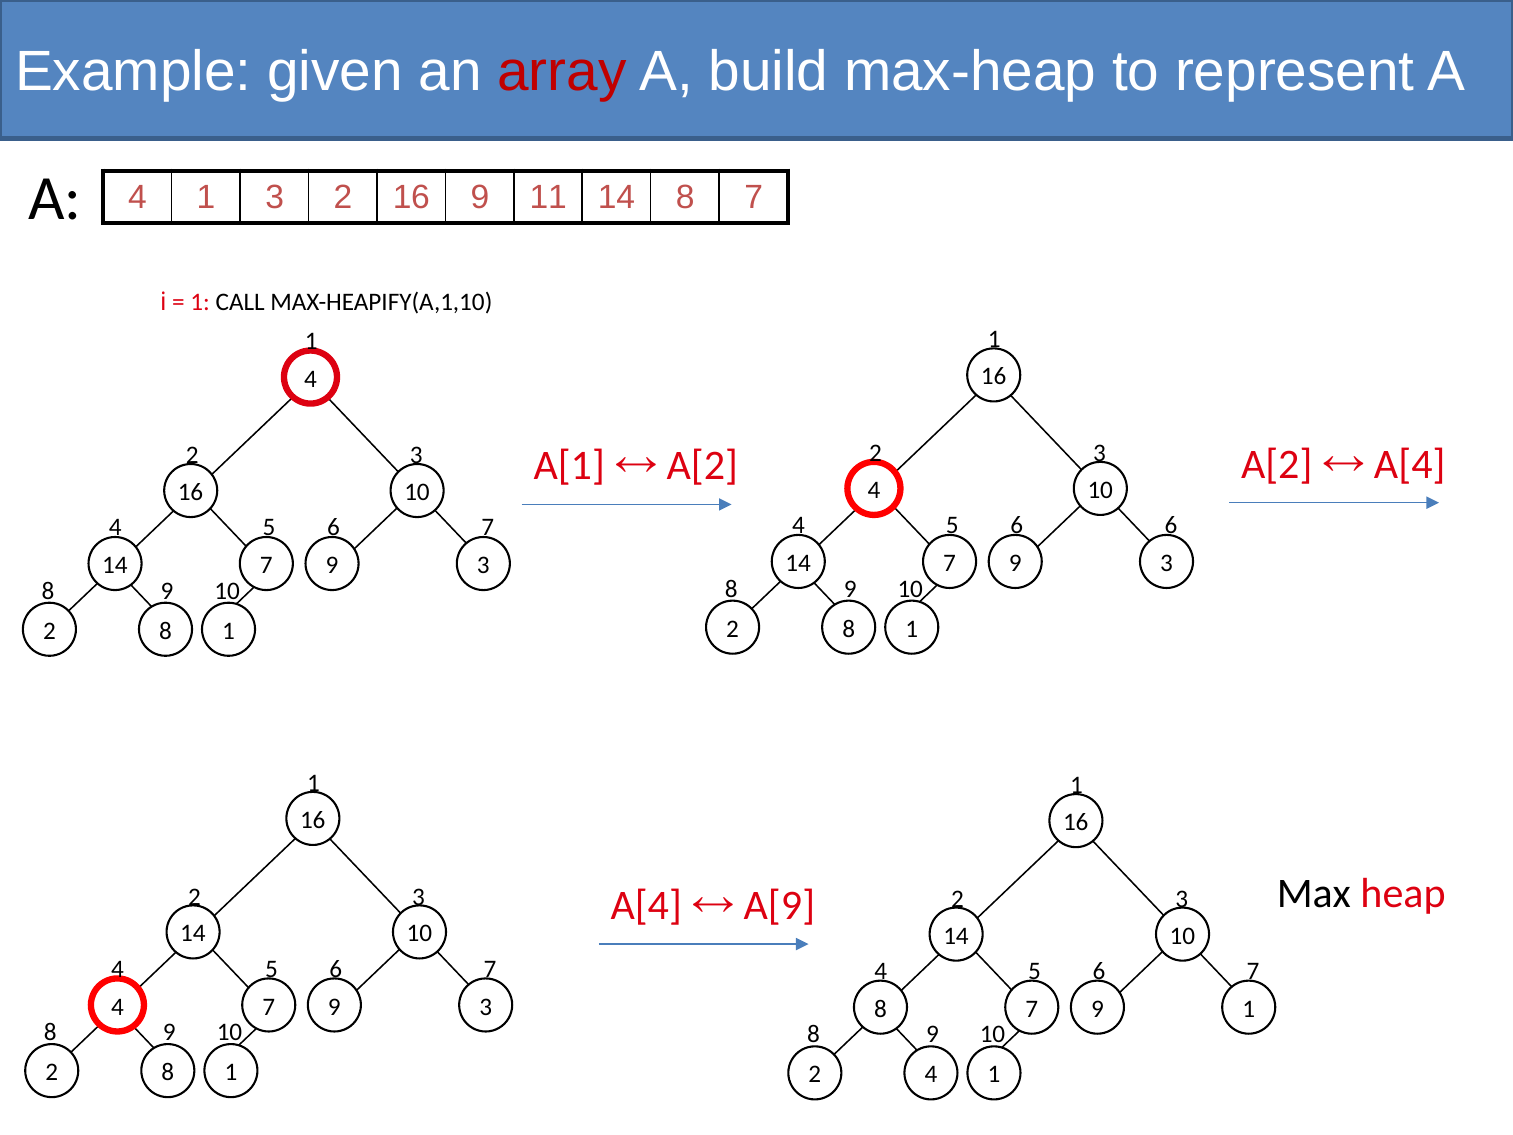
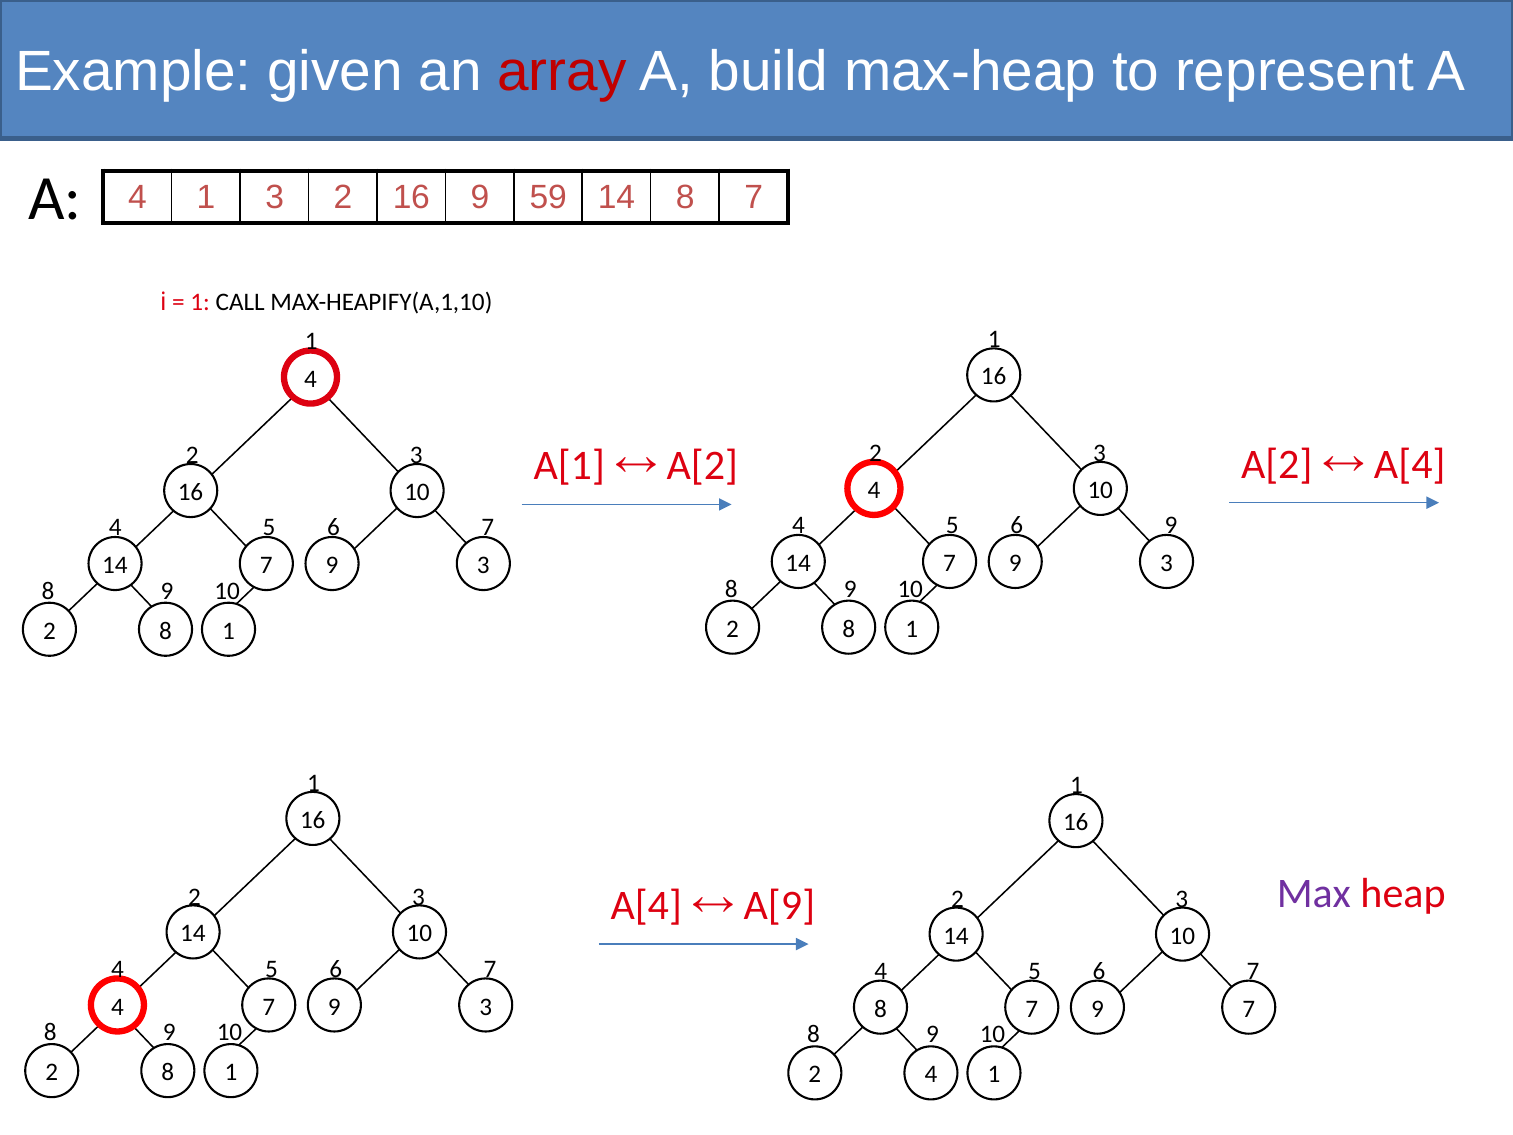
11: 11 -> 59
6 6: 6 -> 9
Max colour: black -> purple
9 1: 1 -> 7
